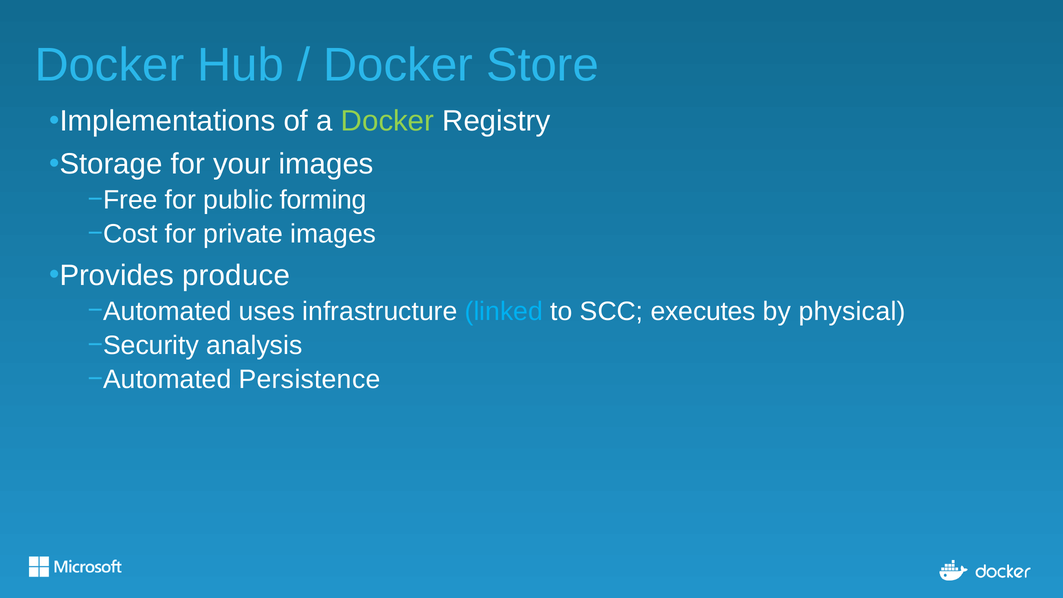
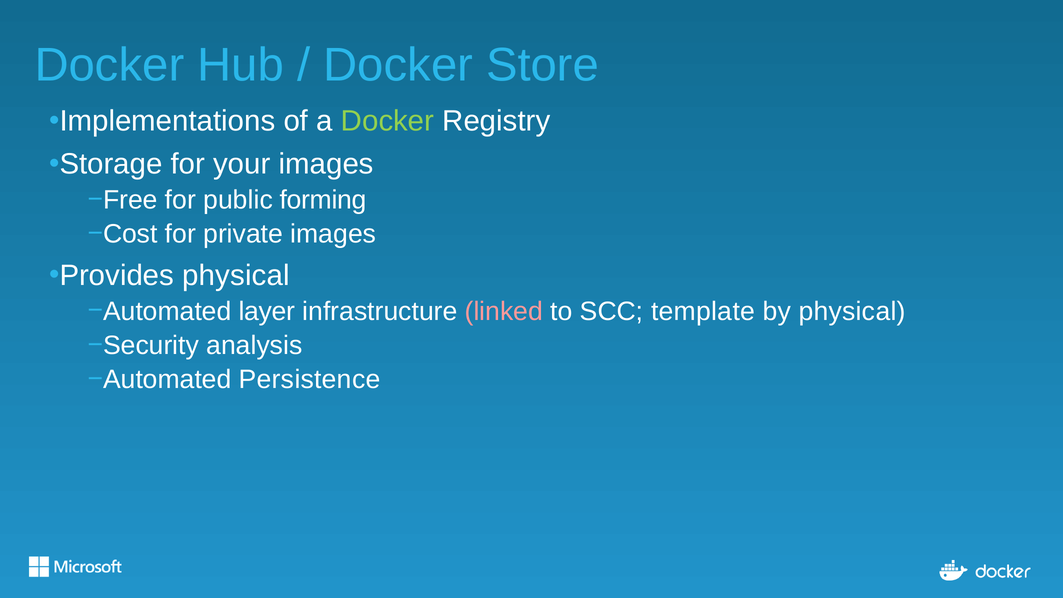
Provides produce: produce -> physical
uses: uses -> layer
linked colour: light blue -> pink
executes: executes -> template
